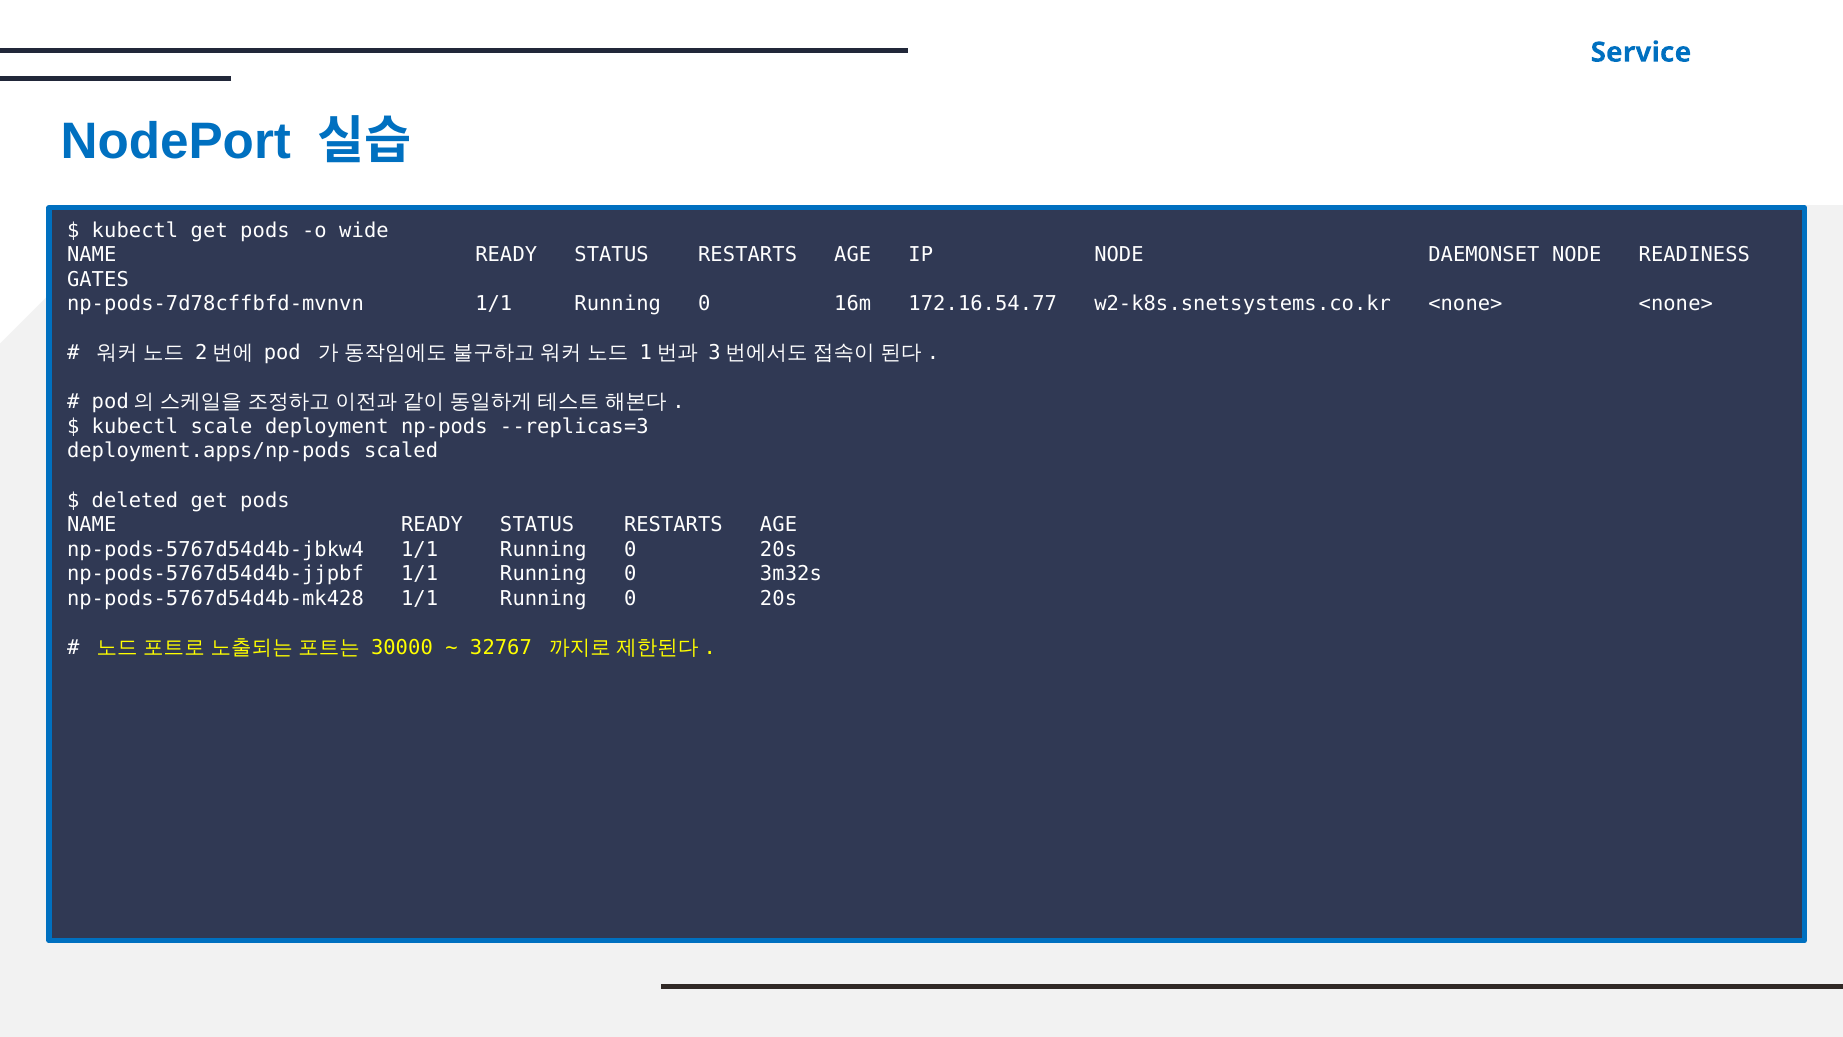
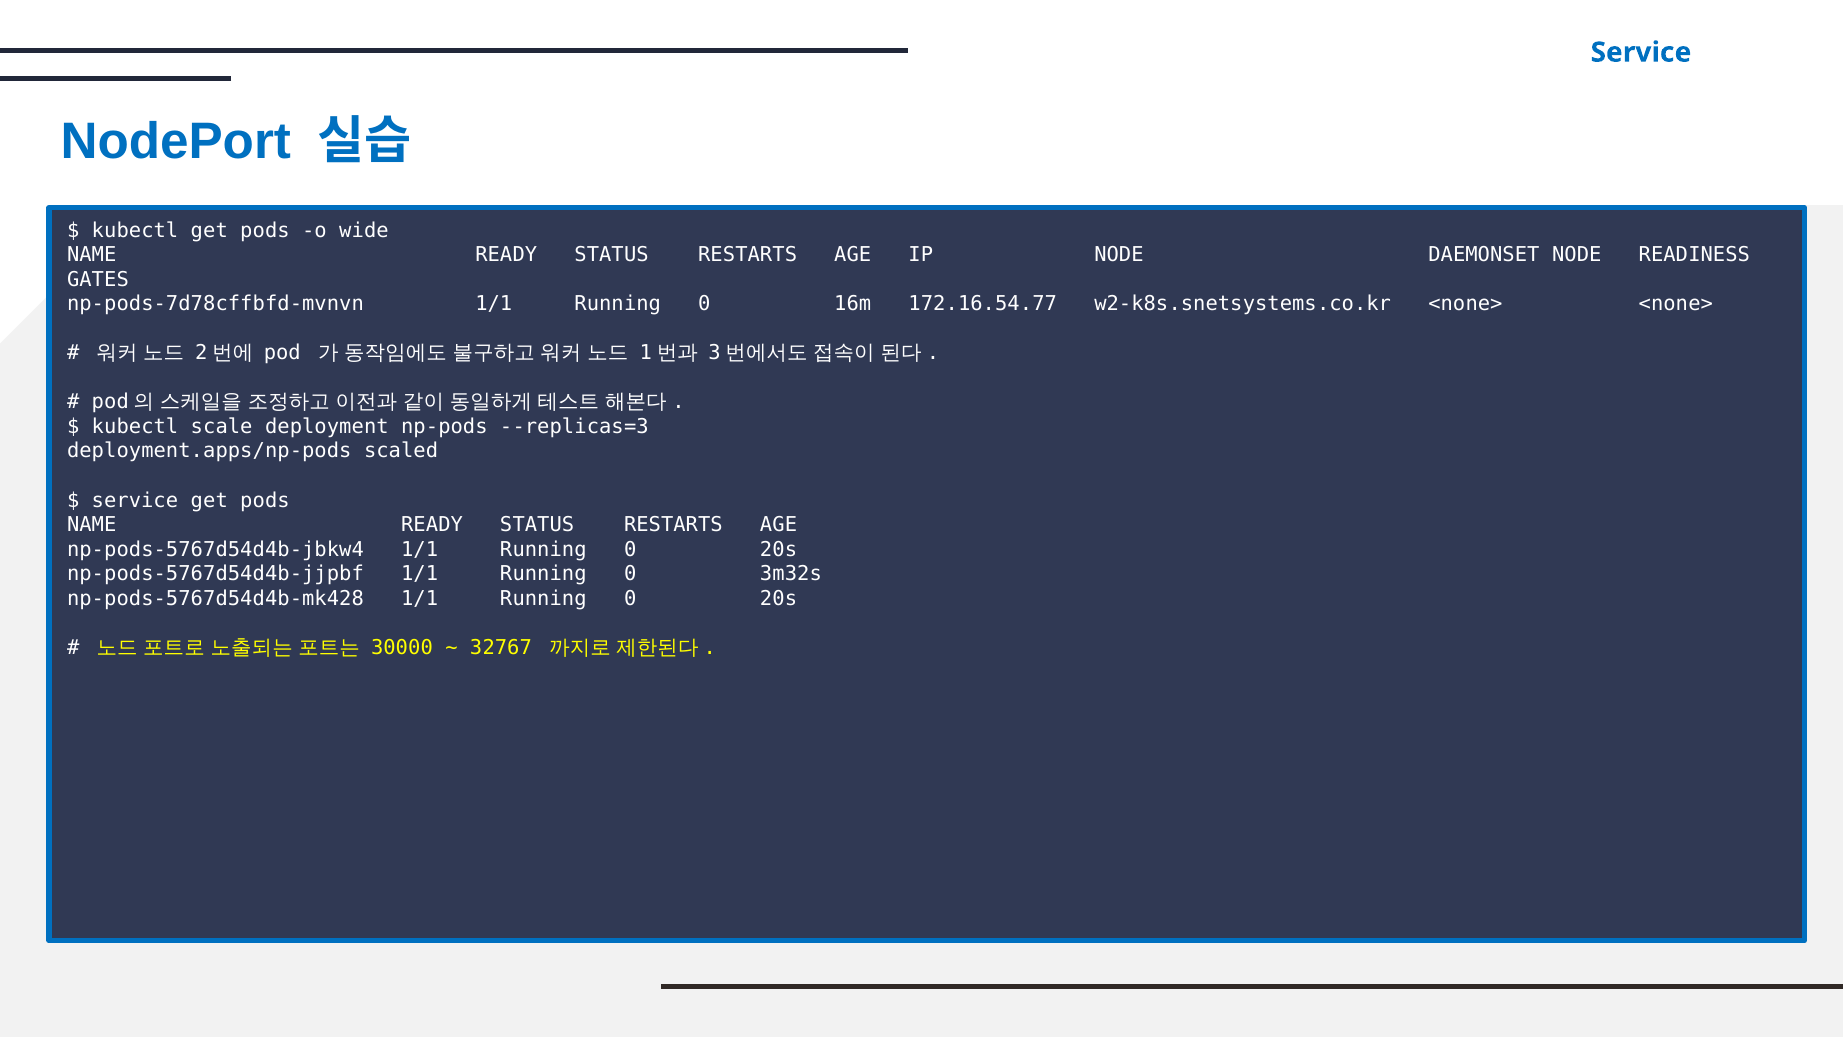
deleted at (135, 500): deleted -> service
